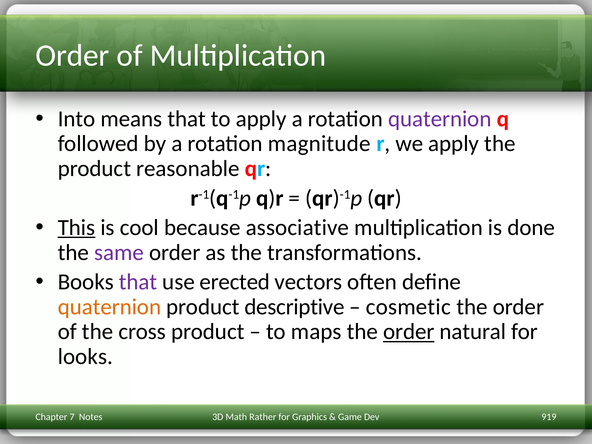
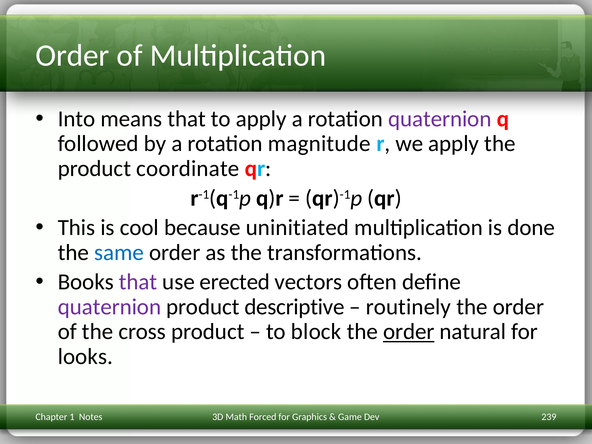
reasonable: reasonable -> coordinate
This underline: present -> none
associative: associative -> uninitiated
same colour: purple -> blue
quaternion at (109, 307) colour: orange -> purple
cosmetic: cosmetic -> routinely
maps: maps -> block
Rather: Rather -> Forced
919: 919 -> 239
7: 7 -> 1
